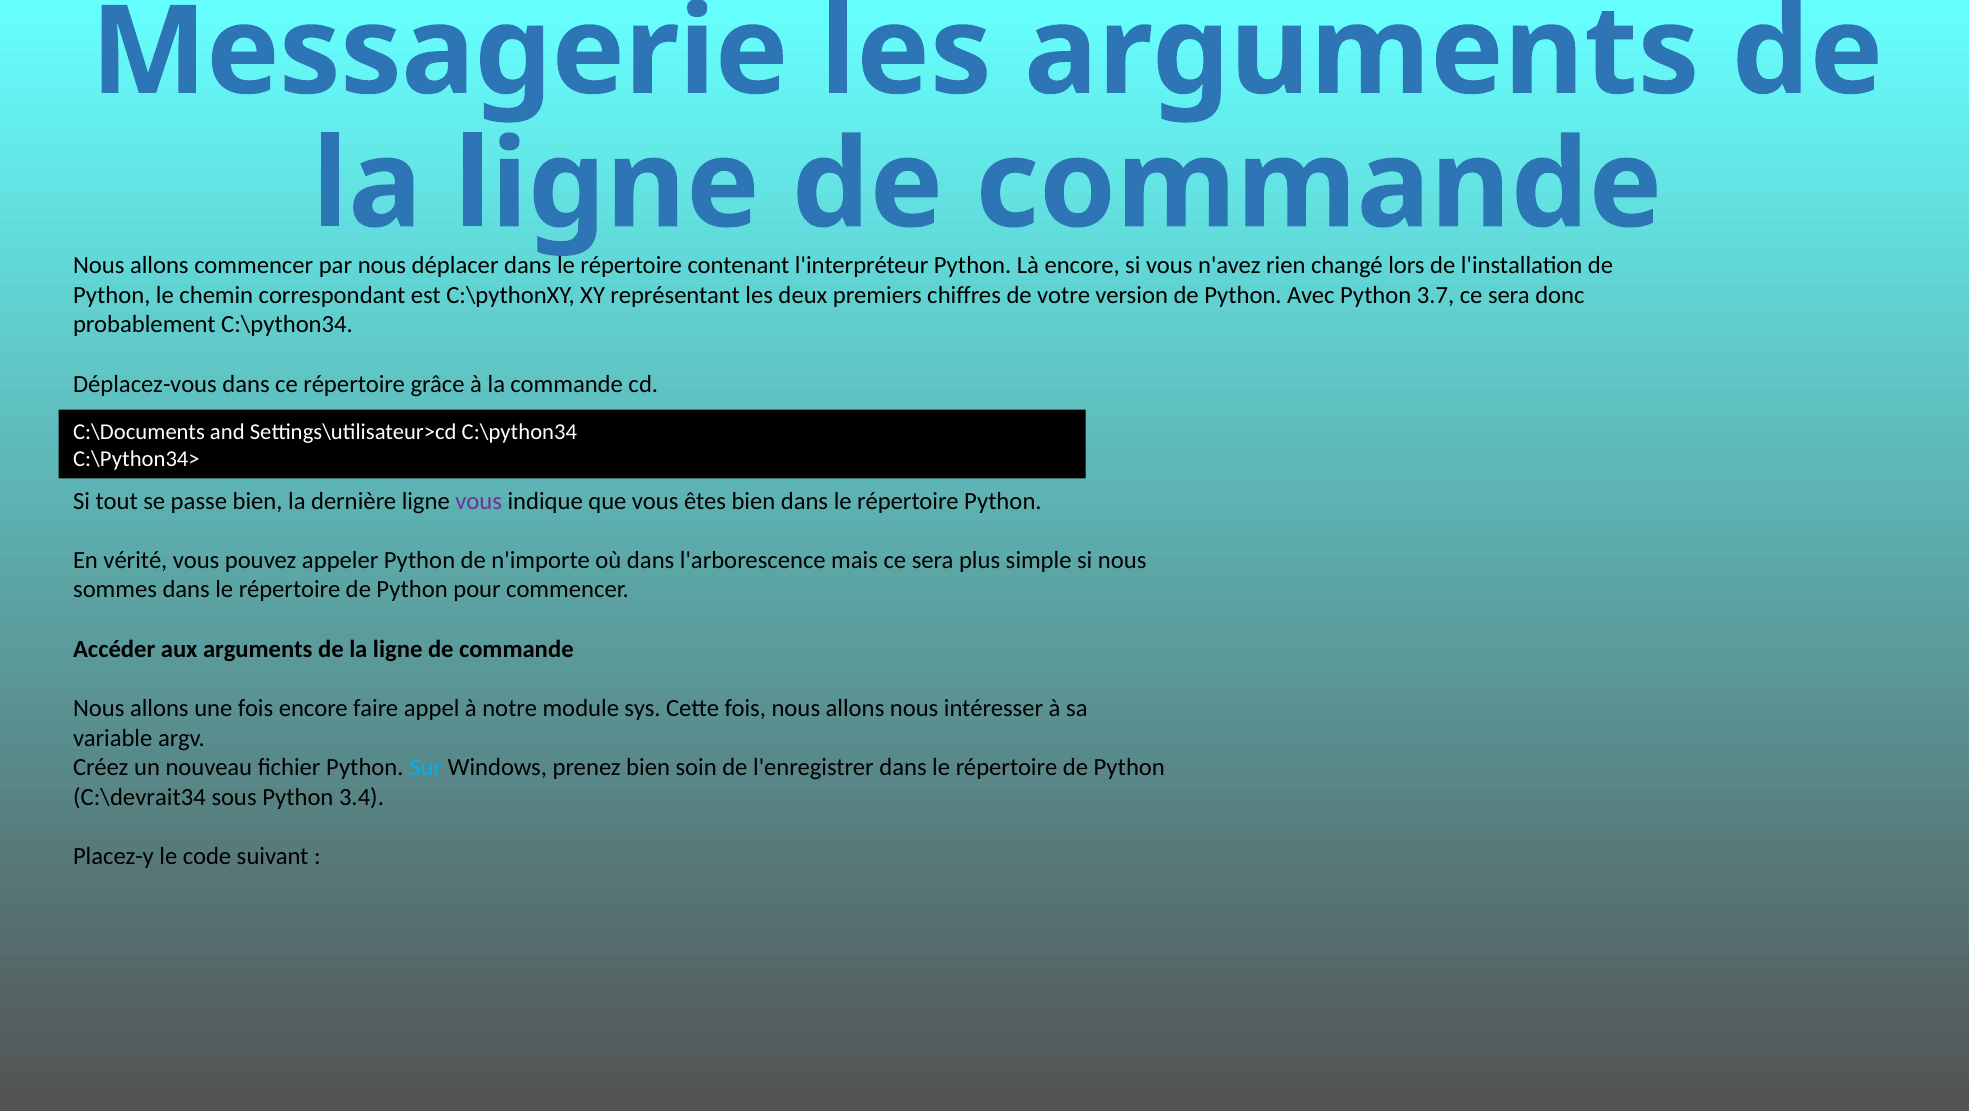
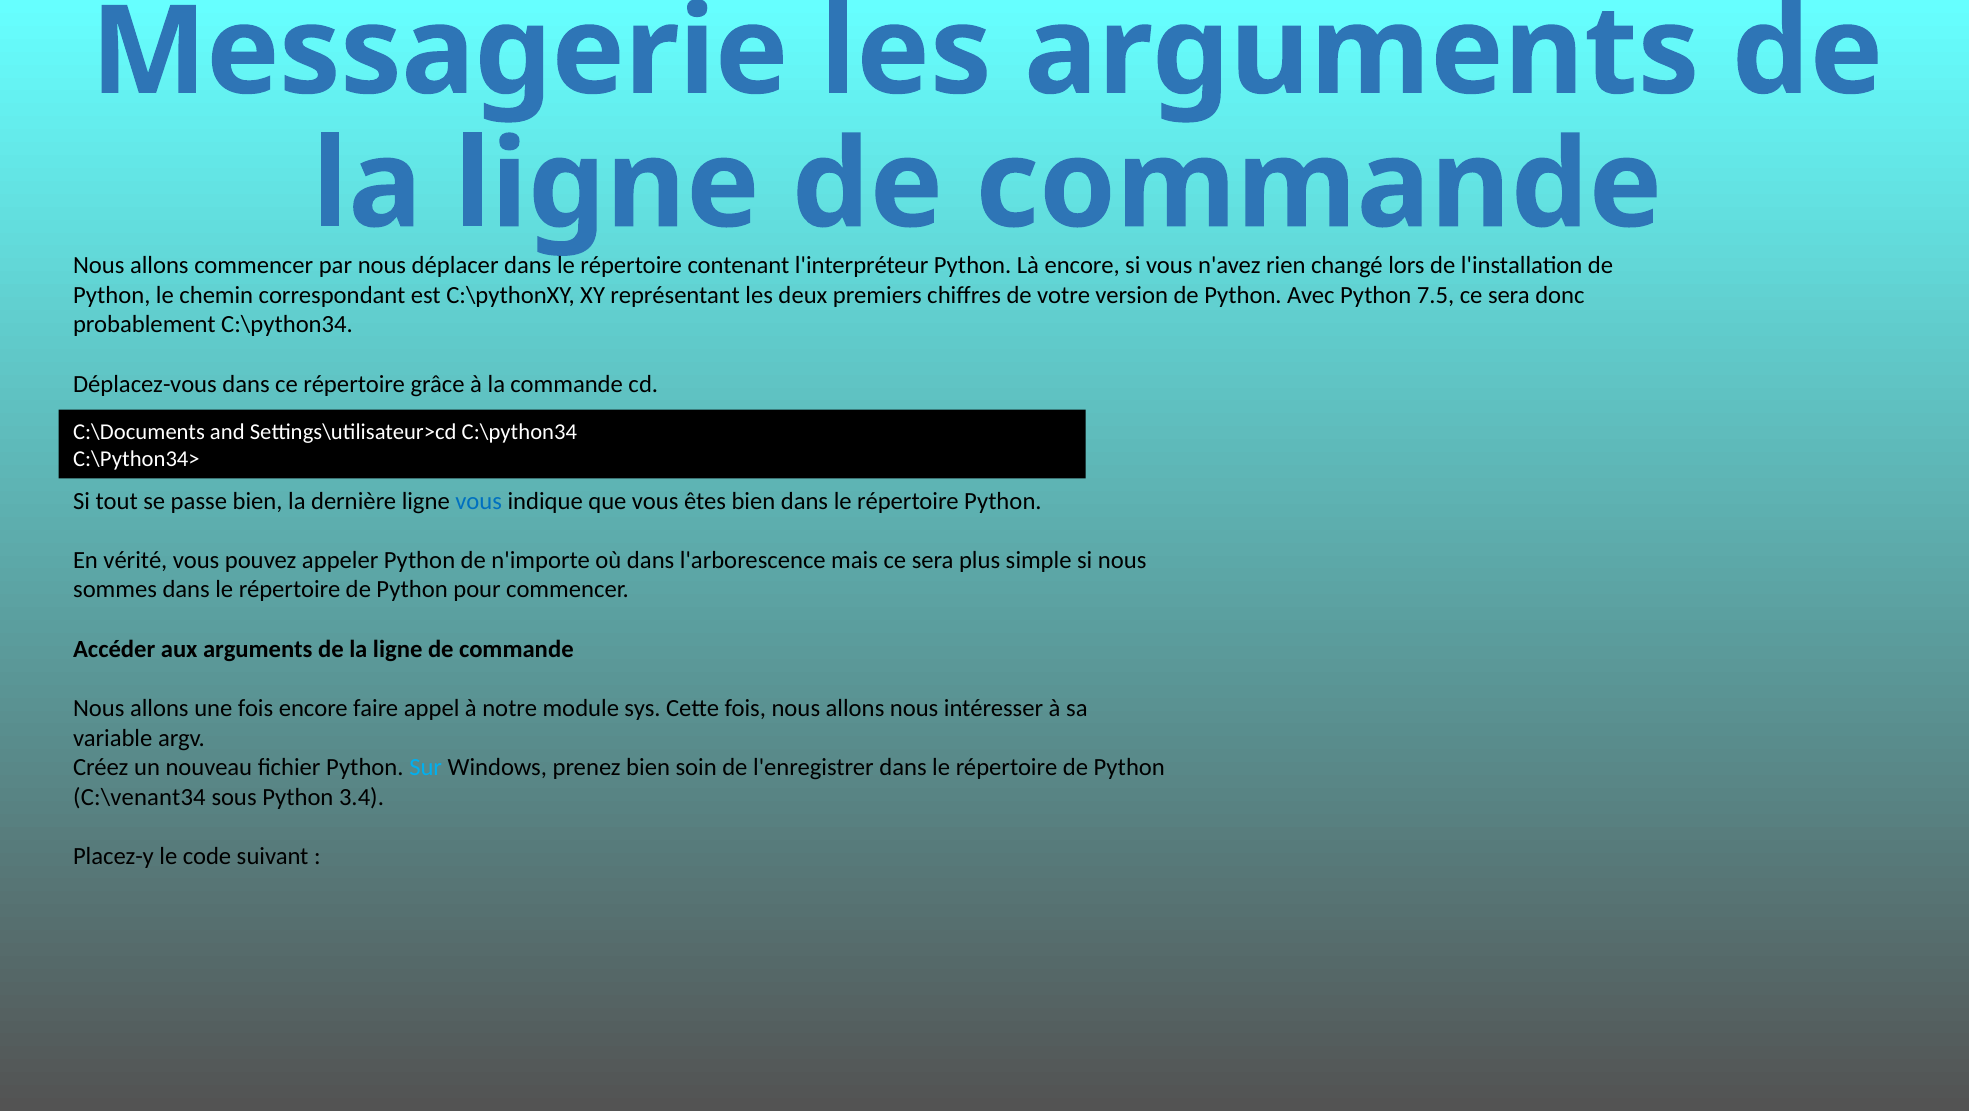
3.7: 3.7 -> 7.5
vous at (479, 501) colour: purple -> blue
C:\devrait34: C:\devrait34 -> C:\venant34
